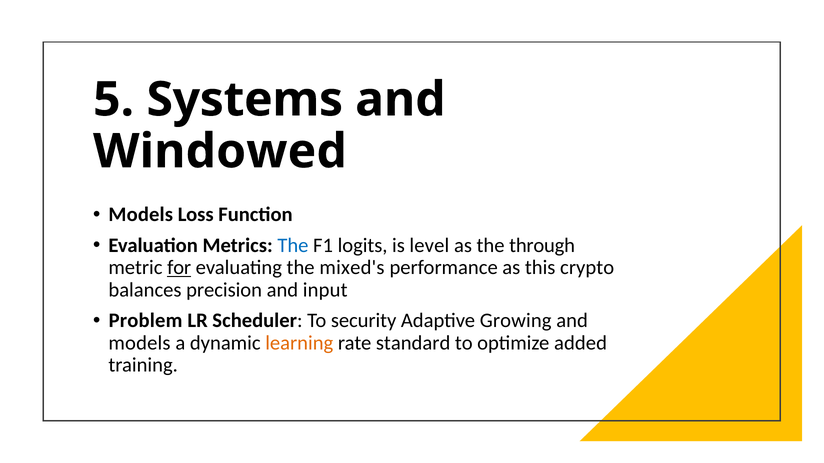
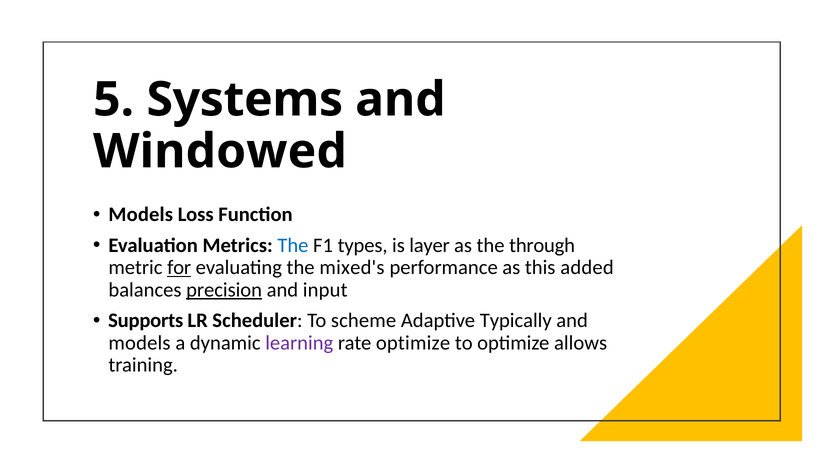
logits: logits -> types
level: level -> layer
crypto: crypto -> added
precision underline: none -> present
Problem: Problem -> Supports
security: security -> scheme
Growing: Growing -> Typically
learning colour: orange -> purple
rate standard: standard -> optimize
added: added -> allows
